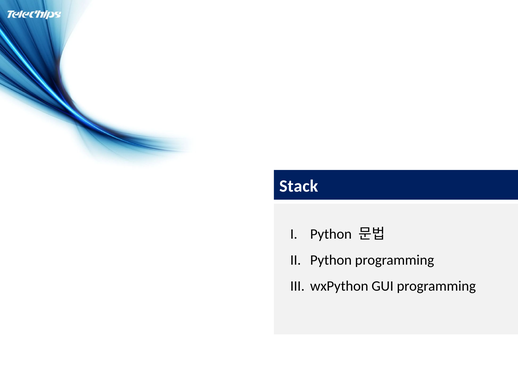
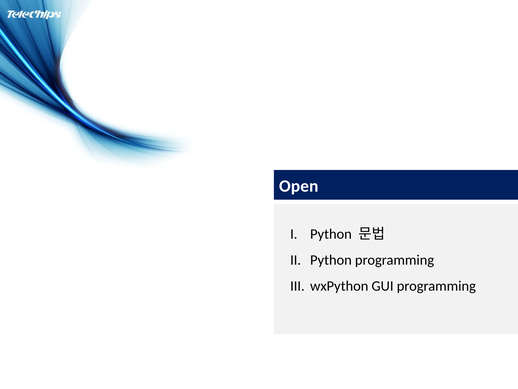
Stack: Stack -> Open
